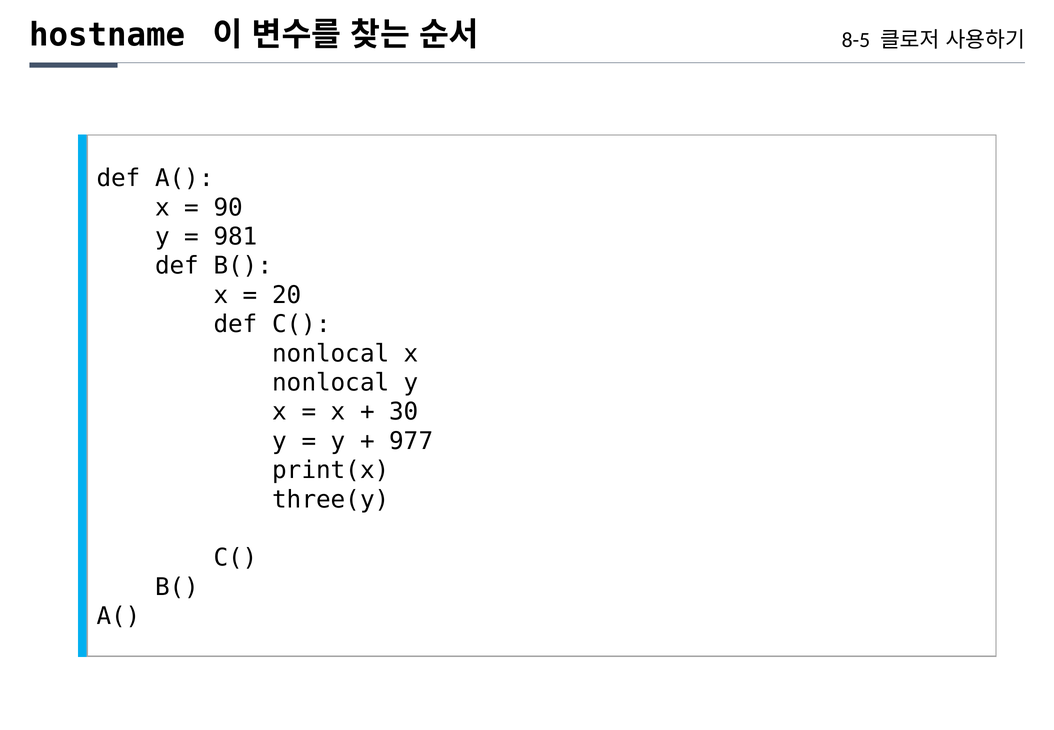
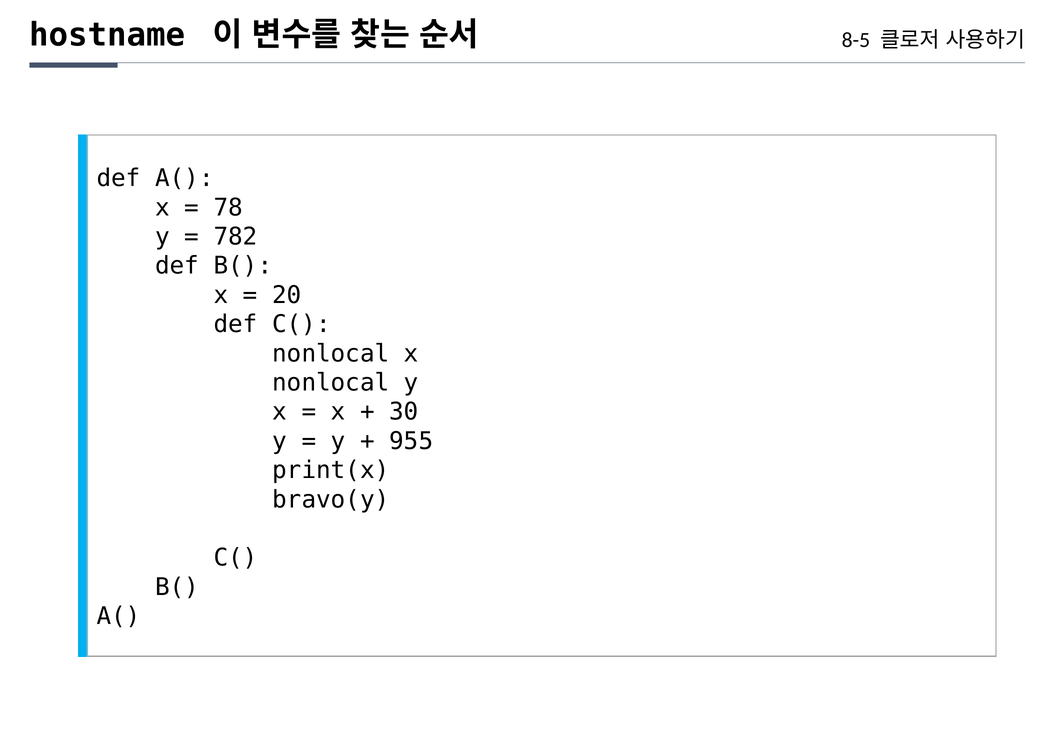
90: 90 -> 78
981: 981 -> 782
977: 977 -> 955
three(y: three(y -> bravo(y
